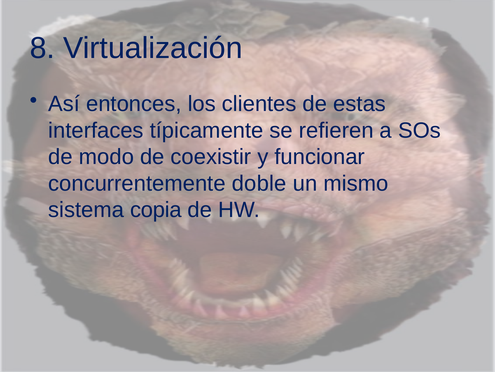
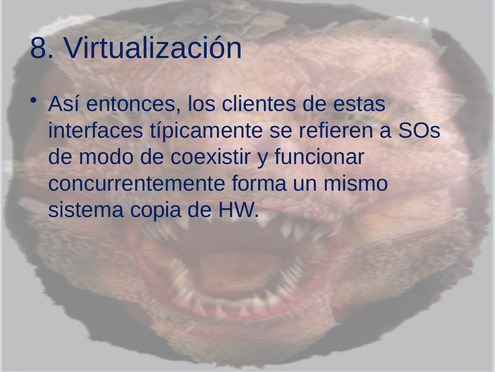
doble: doble -> forma
